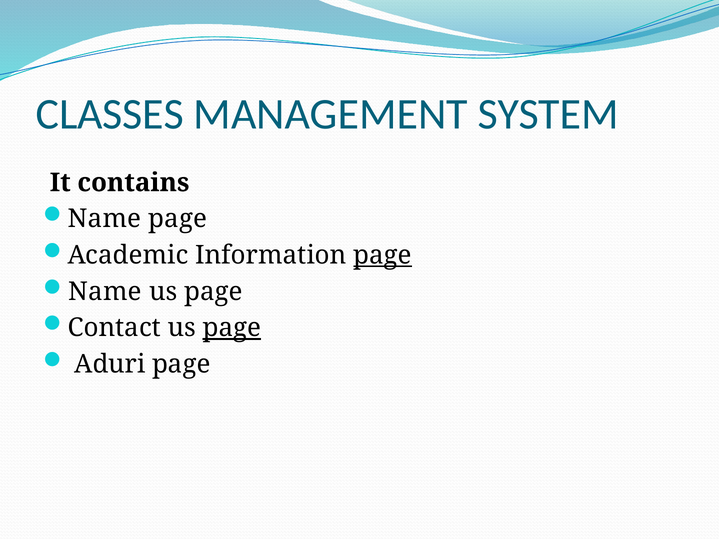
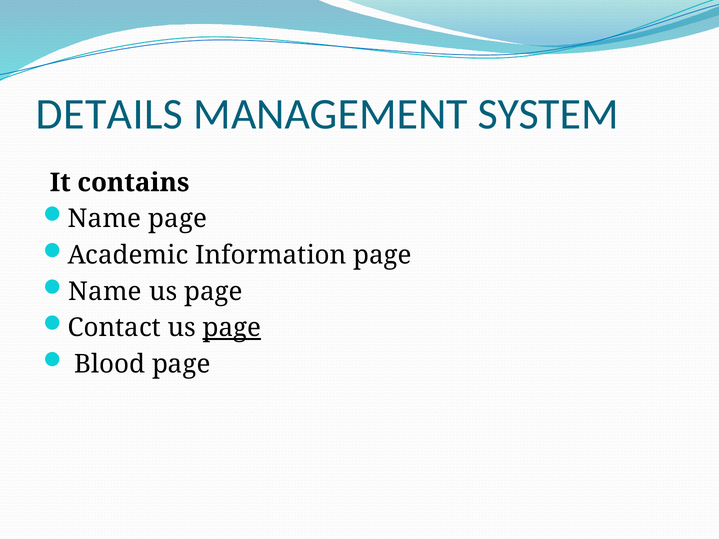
CLASSES: CLASSES -> DETAILS
page at (383, 255) underline: present -> none
Aduri: Aduri -> Blood
